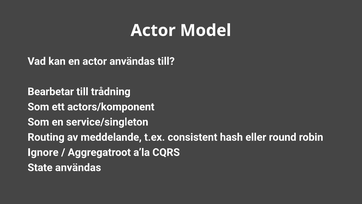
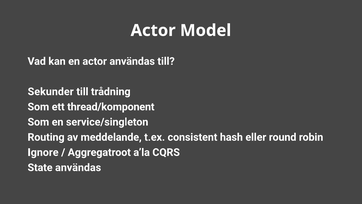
Bearbetar: Bearbetar -> Sekunder
actors/komponent: actors/komponent -> thread/komponent
